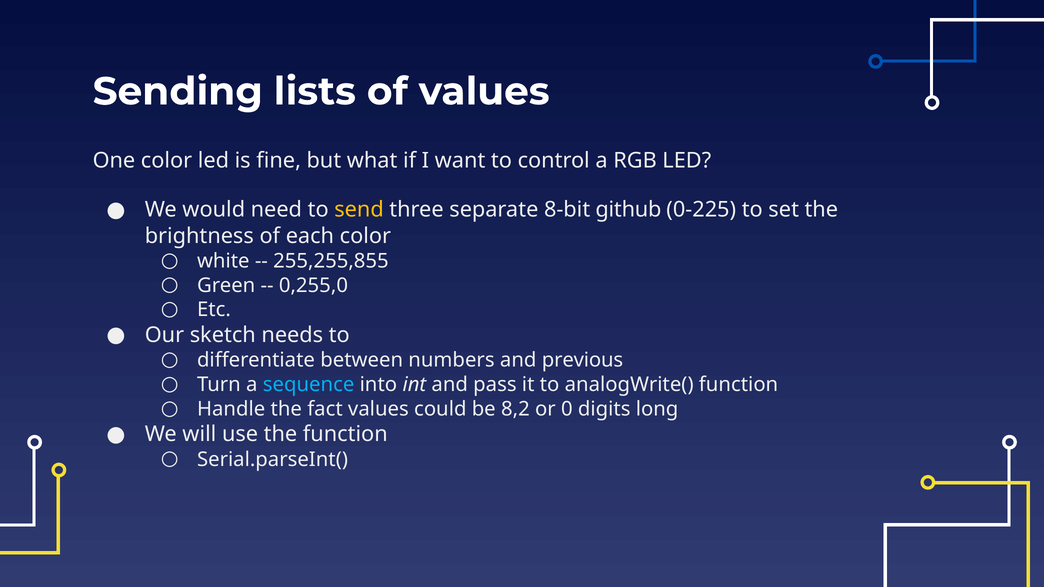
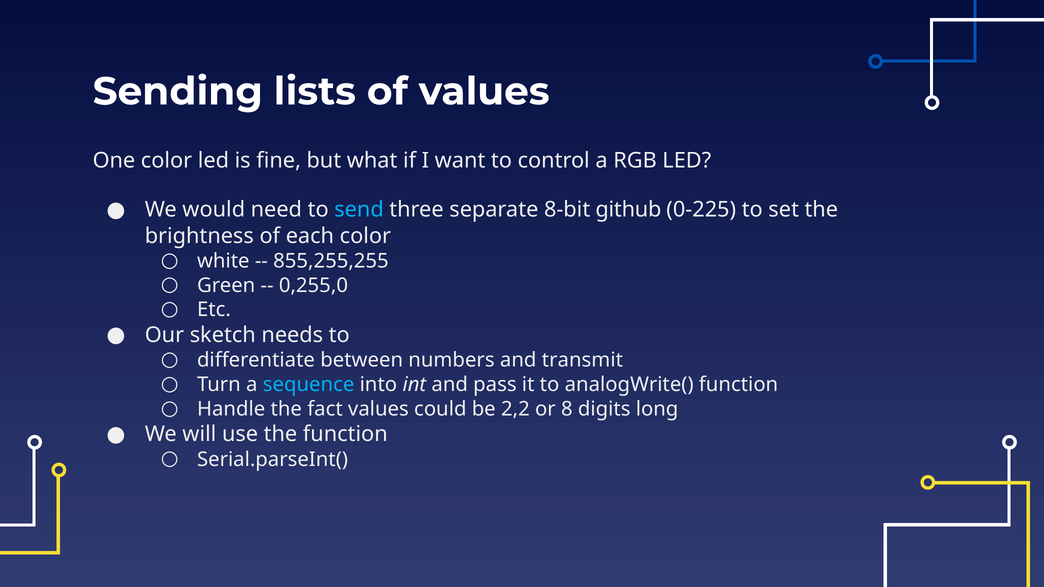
send colour: yellow -> light blue
255,255,855: 255,255,855 -> 855,255,255
previous: previous -> transmit
8,2: 8,2 -> 2,2
0: 0 -> 8
